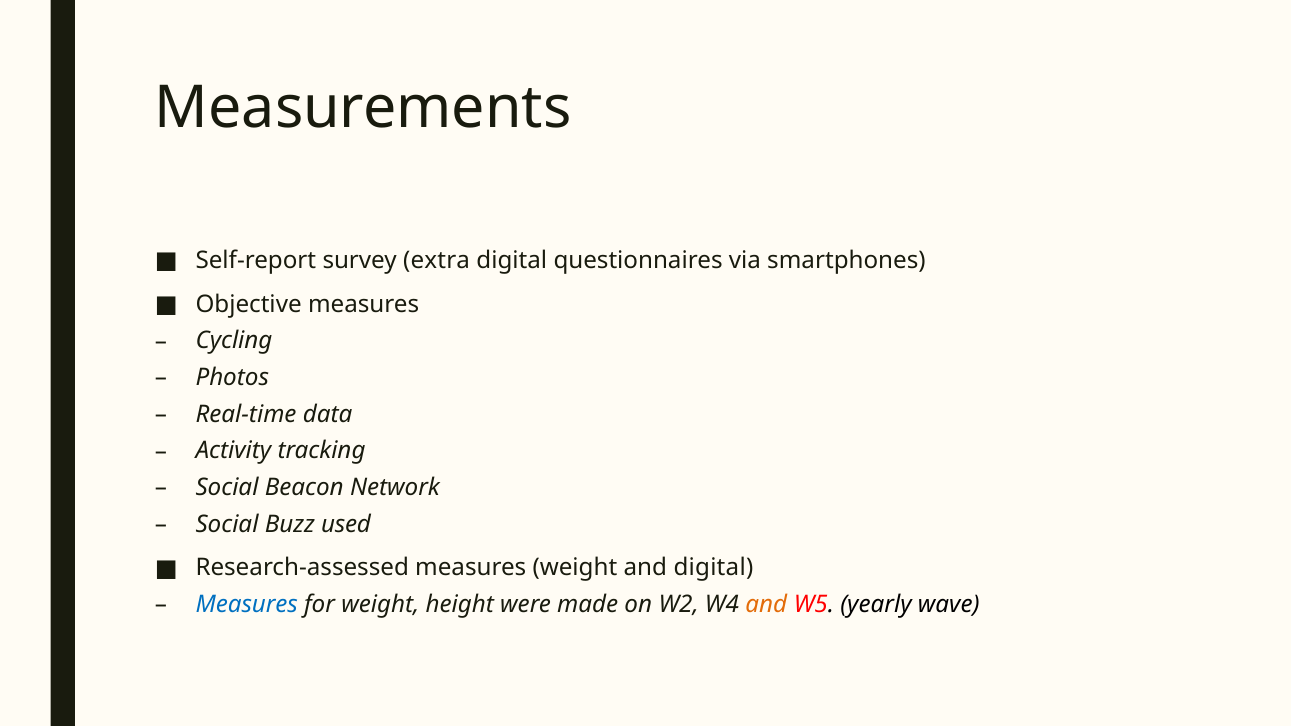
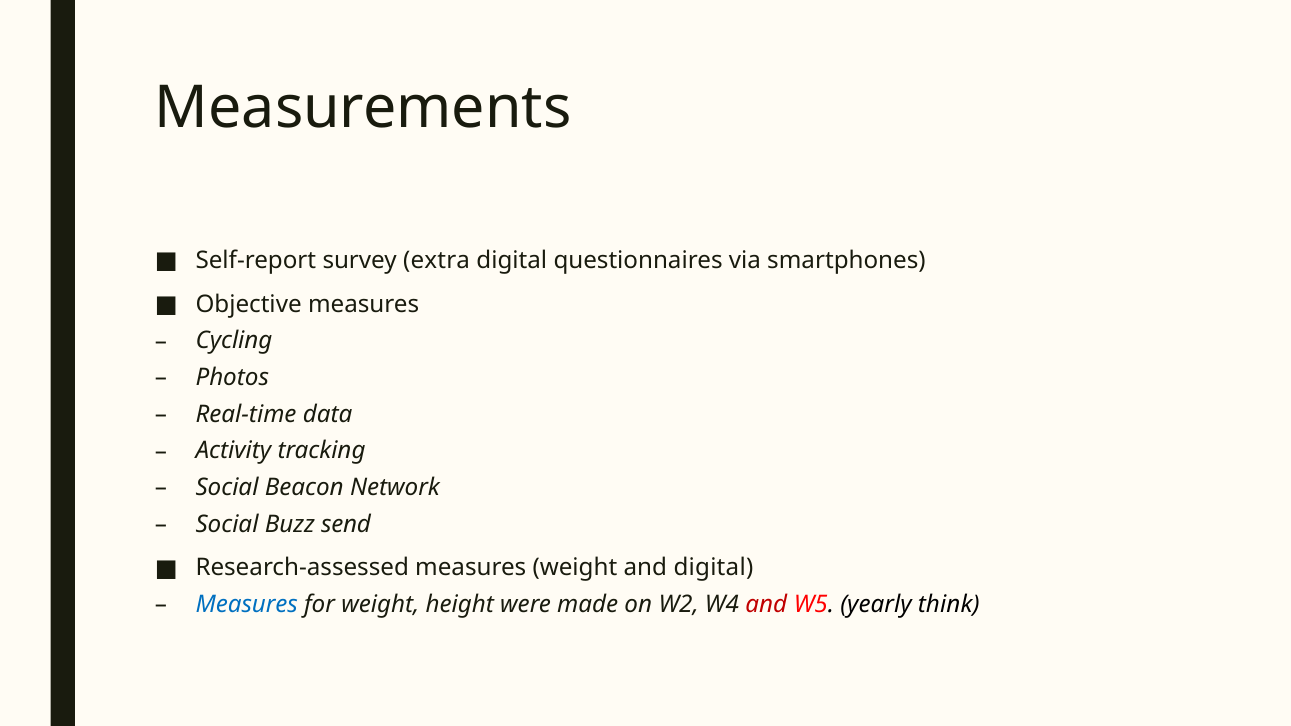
used: used -> send
and at (766, 605) colour: orange -> red
wave: wave -> think
